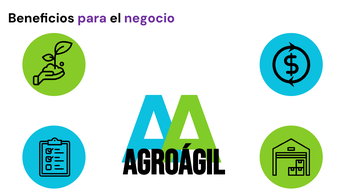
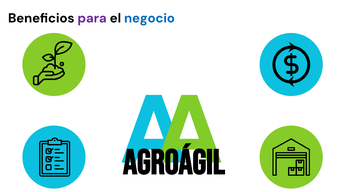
negocio colour: purple -> blue
